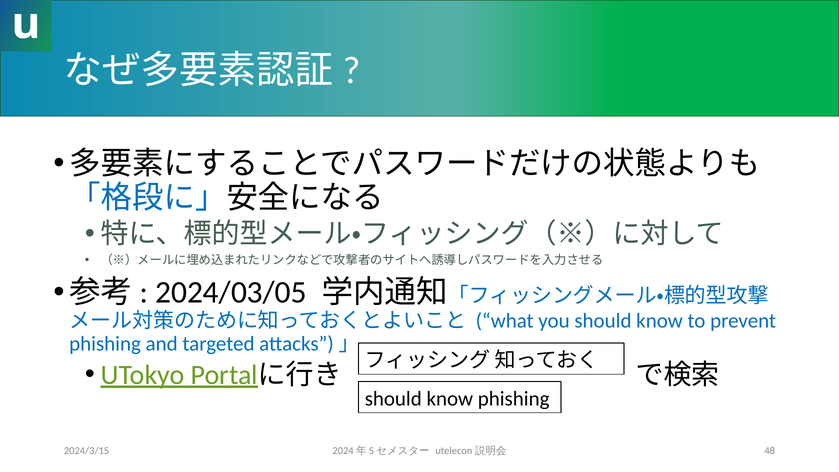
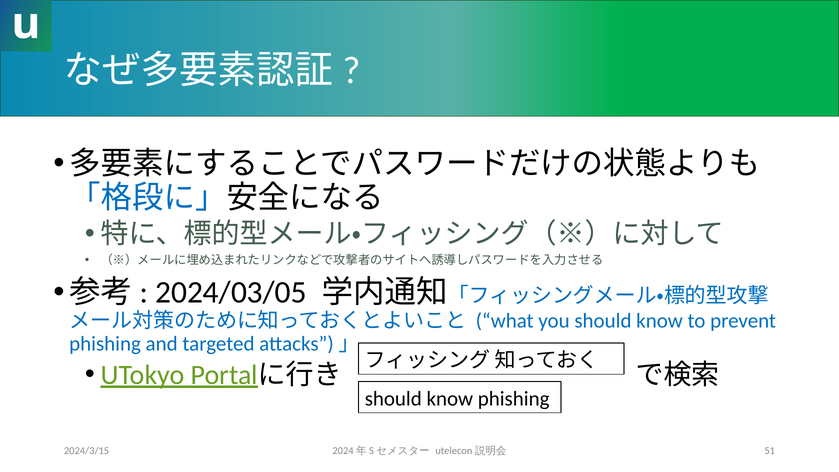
48: 48 -> 51
